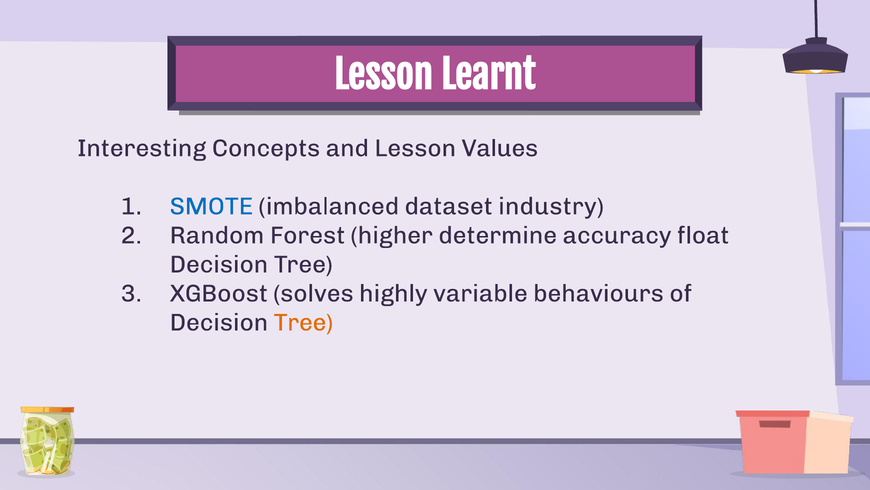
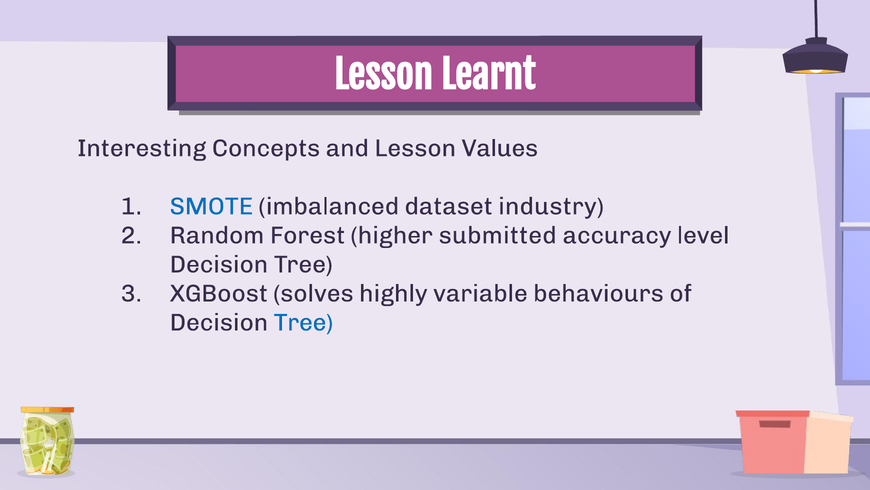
determine: determine -> submitted
float: float -> level
Tree at (303, 322) colour: orange -> blue
